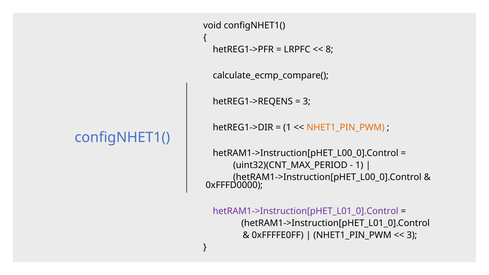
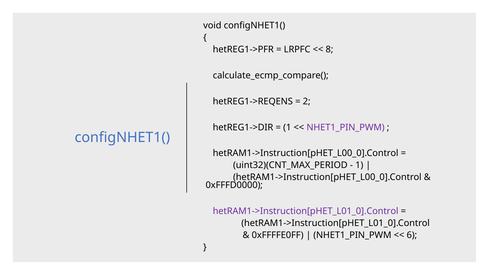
3 at (307, 101): 3 -> 2
NHET1_PIN_PWM at (346, 127) colour: orange -> purple
3 at (412, 235): 3 -> 6
